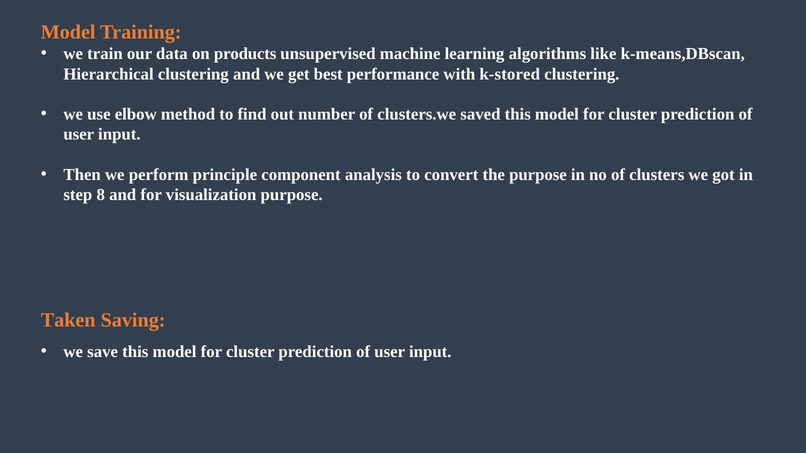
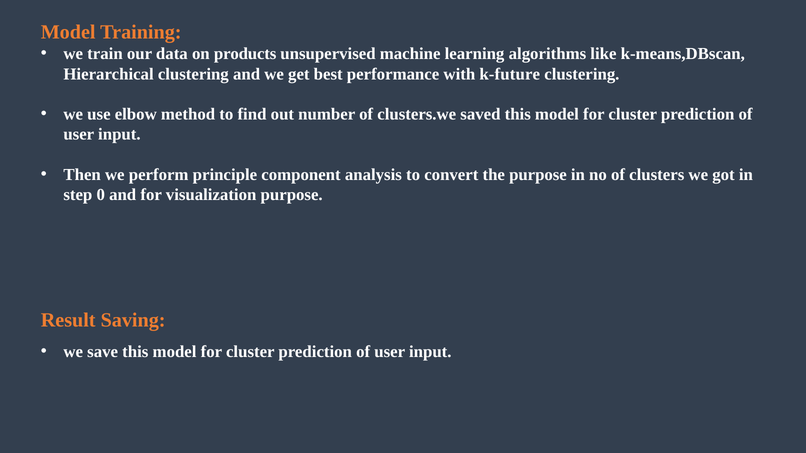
k-stored: k-stored -> k-future
8: 8 -> 0
Taken: Taken -> Result
